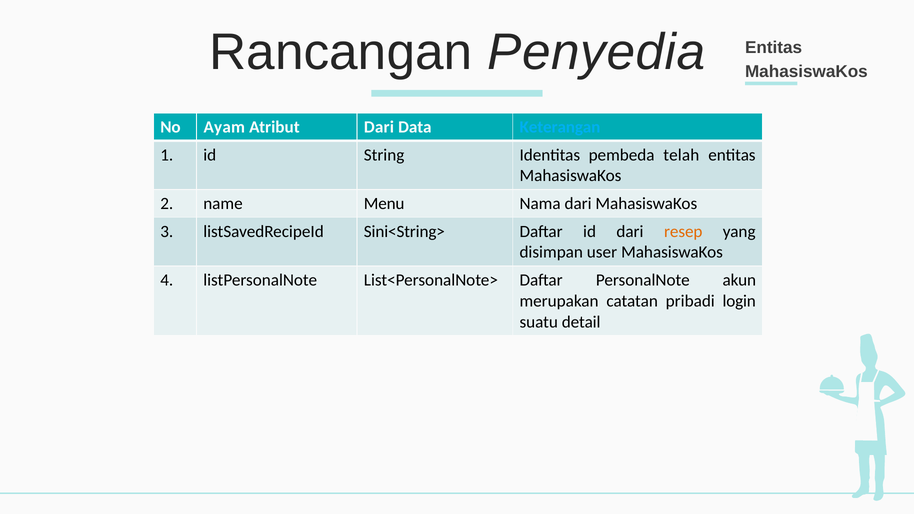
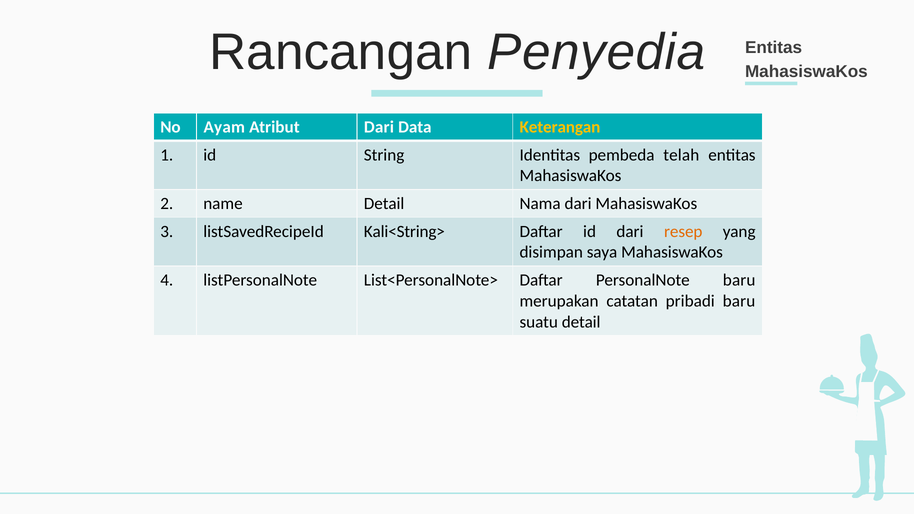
Keterangan colour: light blue -> yellow
name Menu: Menu -> Detail
Sini<String>: Sini<String> -> Kali<String>
user: user -> saya
PersonalNote akun: akun -> baru
pribadi login: login -> baru
